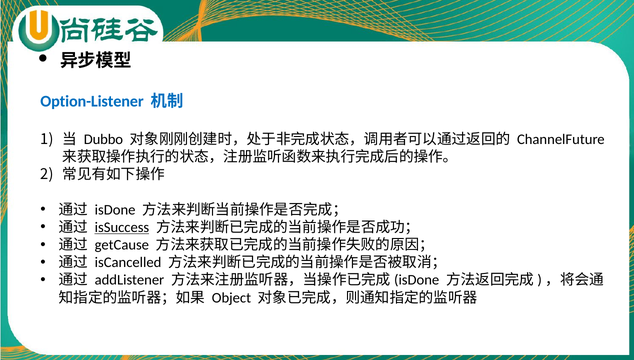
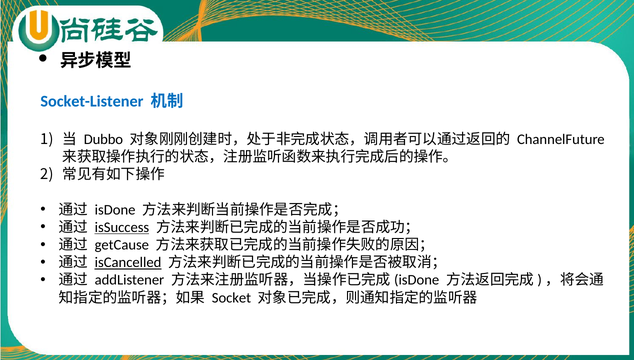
Option-Listener: Option-Listener -> Socket-Listener
isCancelled underline: none -> present
Object: Object -> Socket
